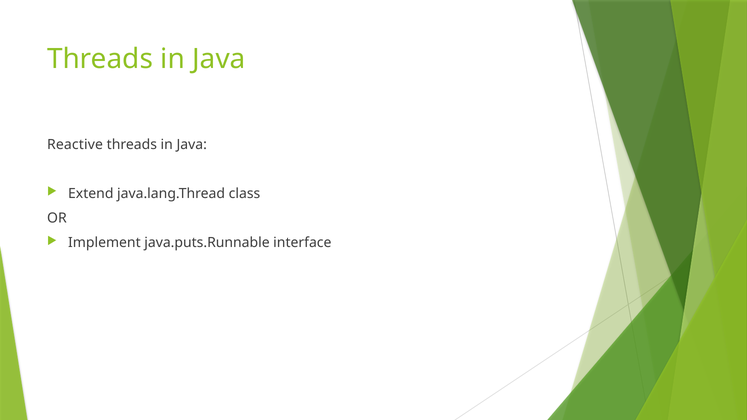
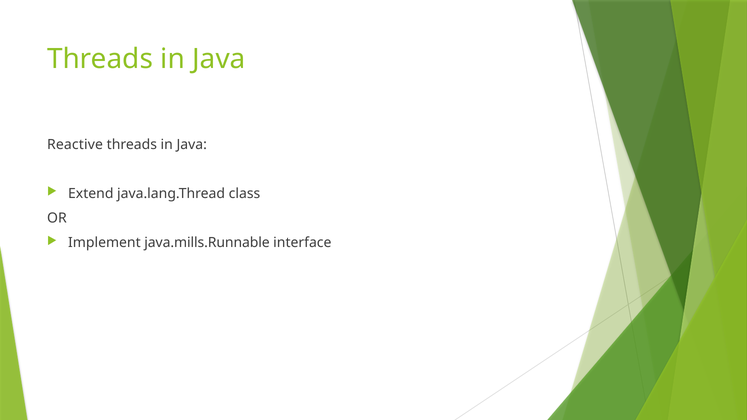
java.puts.Runnable: java.puts.Runnable -> java.mills.Runnable
